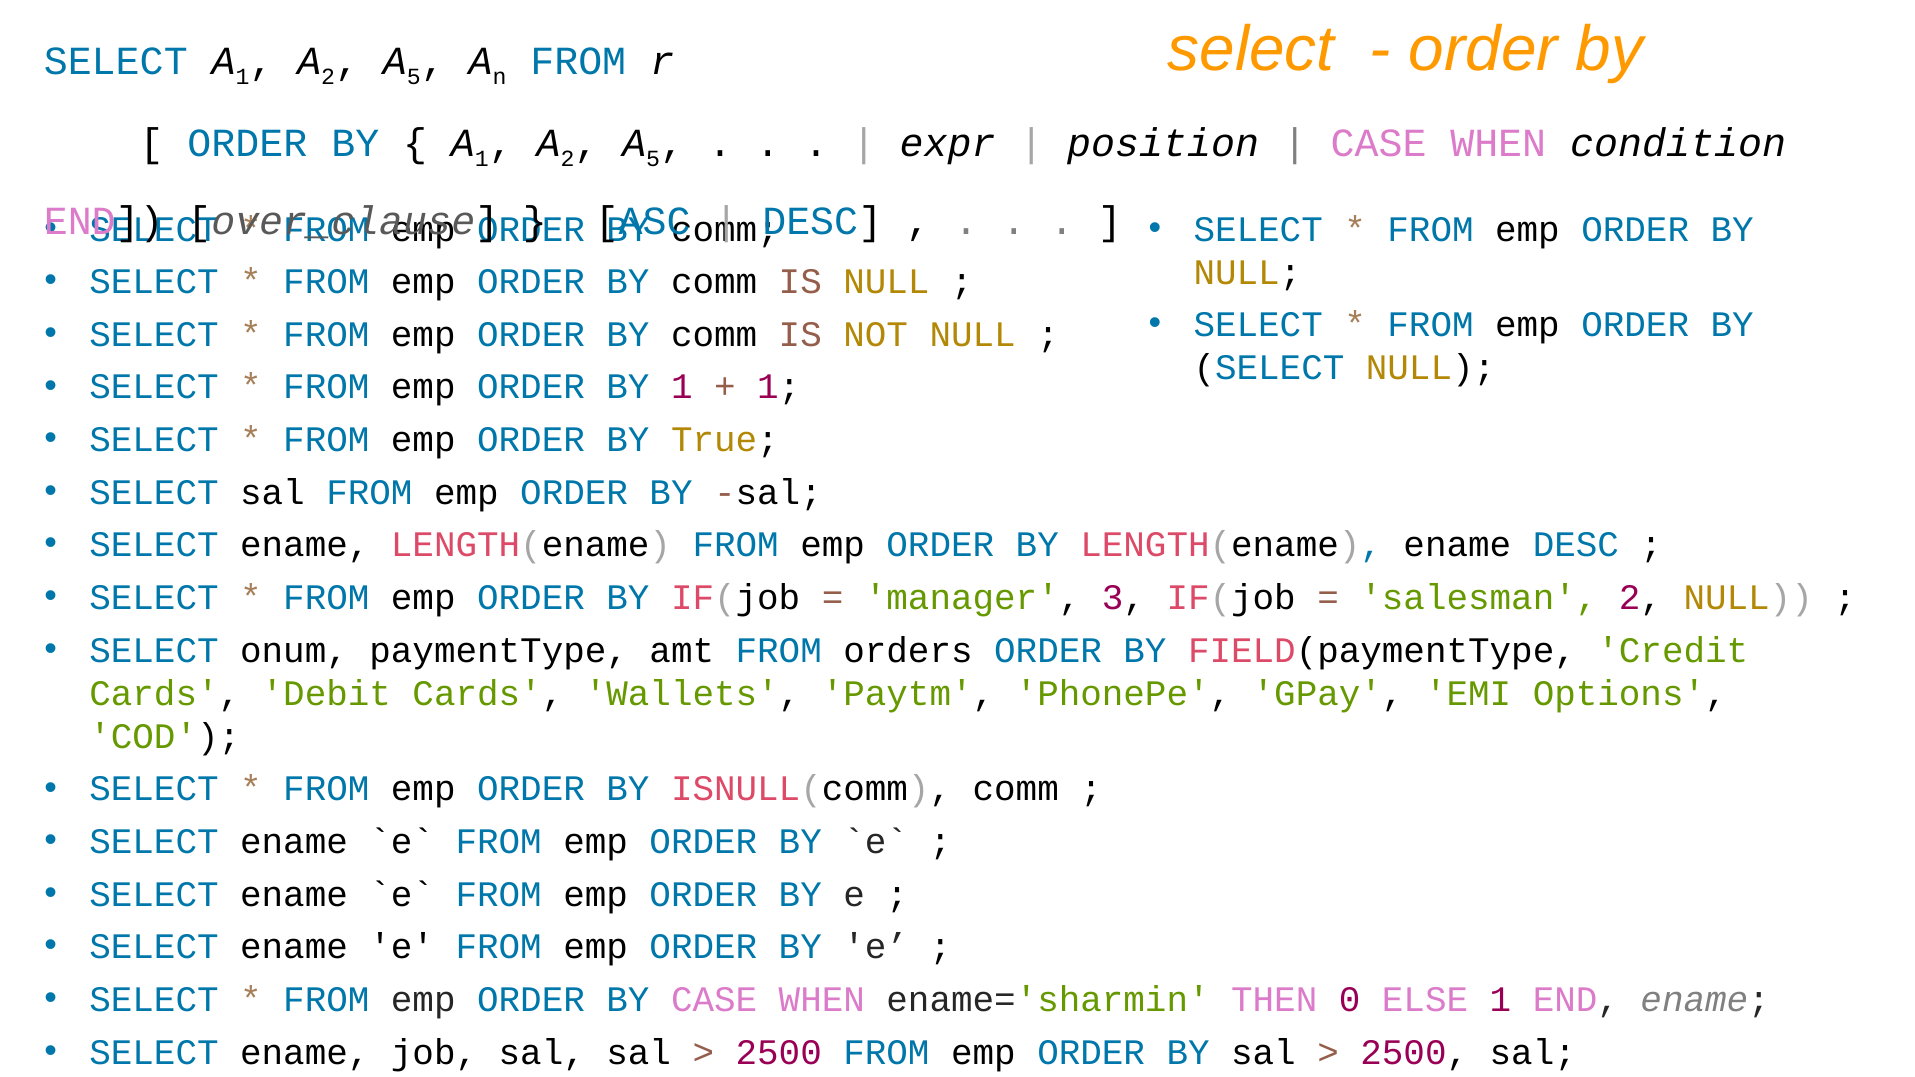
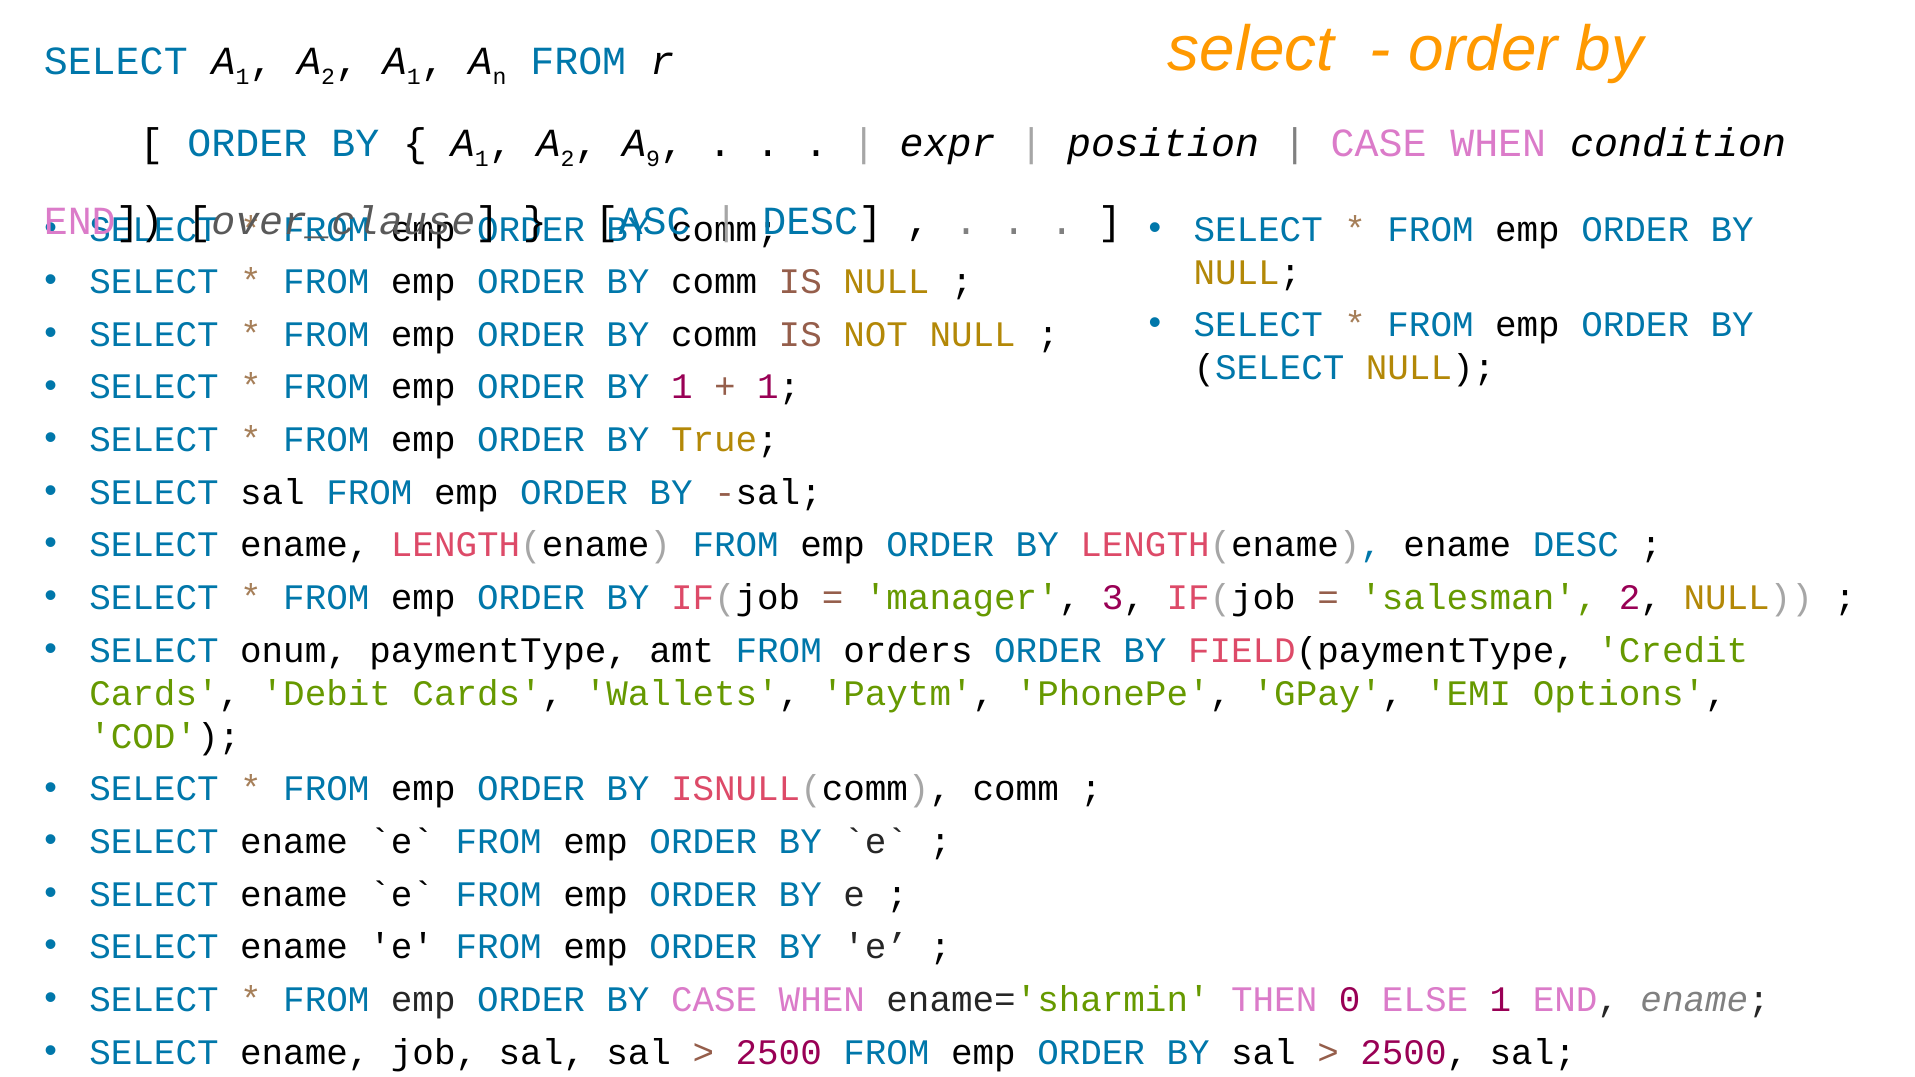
5 at (414, 77): 5 -> 1
5 at (653, 158): 5 -> 9
